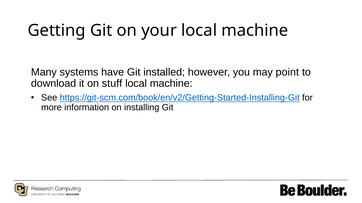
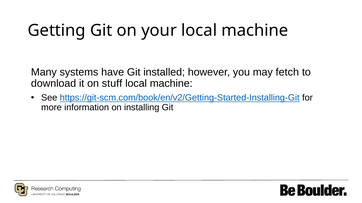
point: point -> fetch
